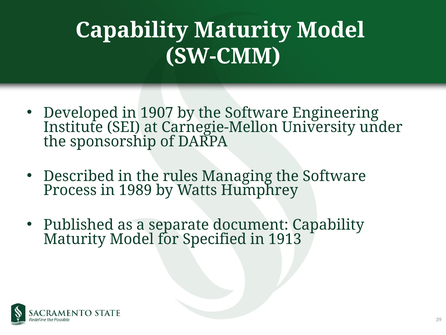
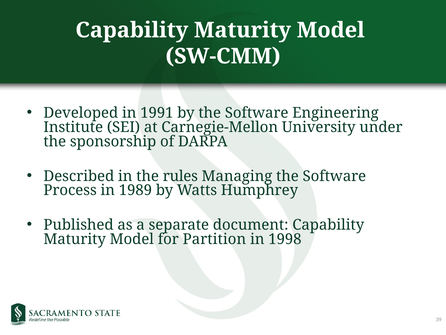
1907: 1907 -> 1991
Specified: Specified -> Partition
1913: 1913 -> 1998
